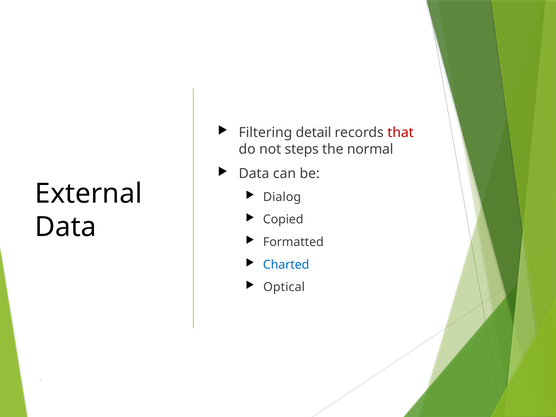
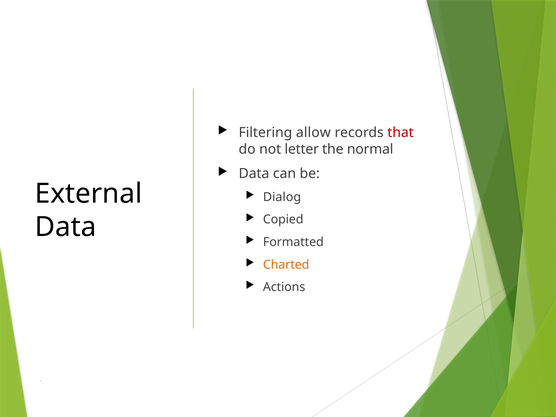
detail: detail -> allow
steps: steps -> letter
Charted colour: blue -> orange
Optical: Optical -> Actions
